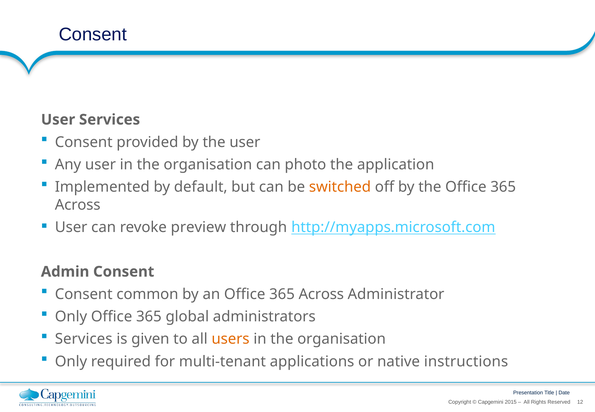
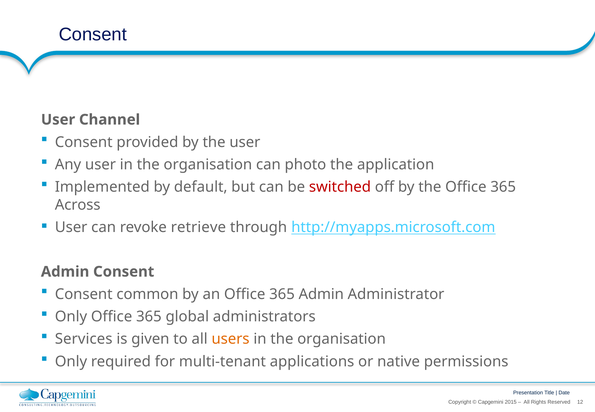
User Services: Services -> Channel
switched colour: orange -> red
preview: preview -> retrieve
an Office 365 Across: Across -> Admin
instructions: instructions -> permissions
